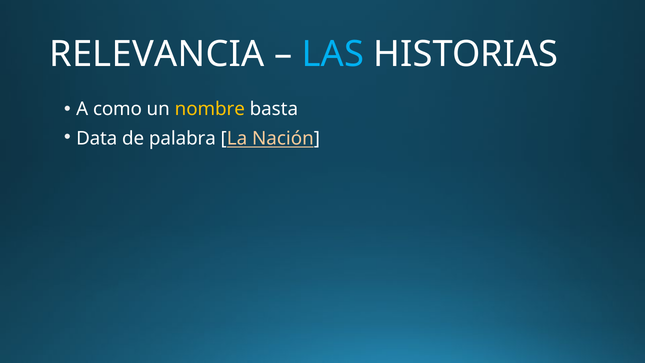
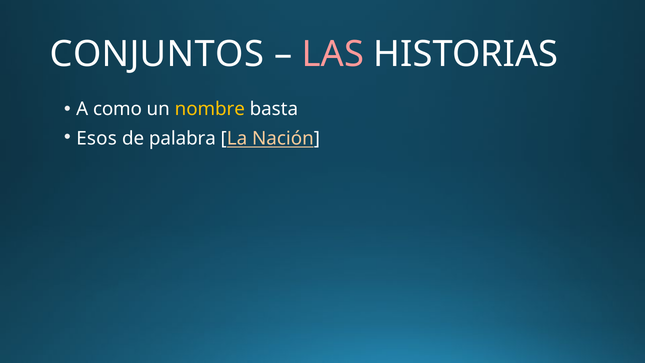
RELEVANCIA: RELEVANCIA -> CONJUNTOS
LAS colour: light blue -> pink
Data: Data -> Esos
